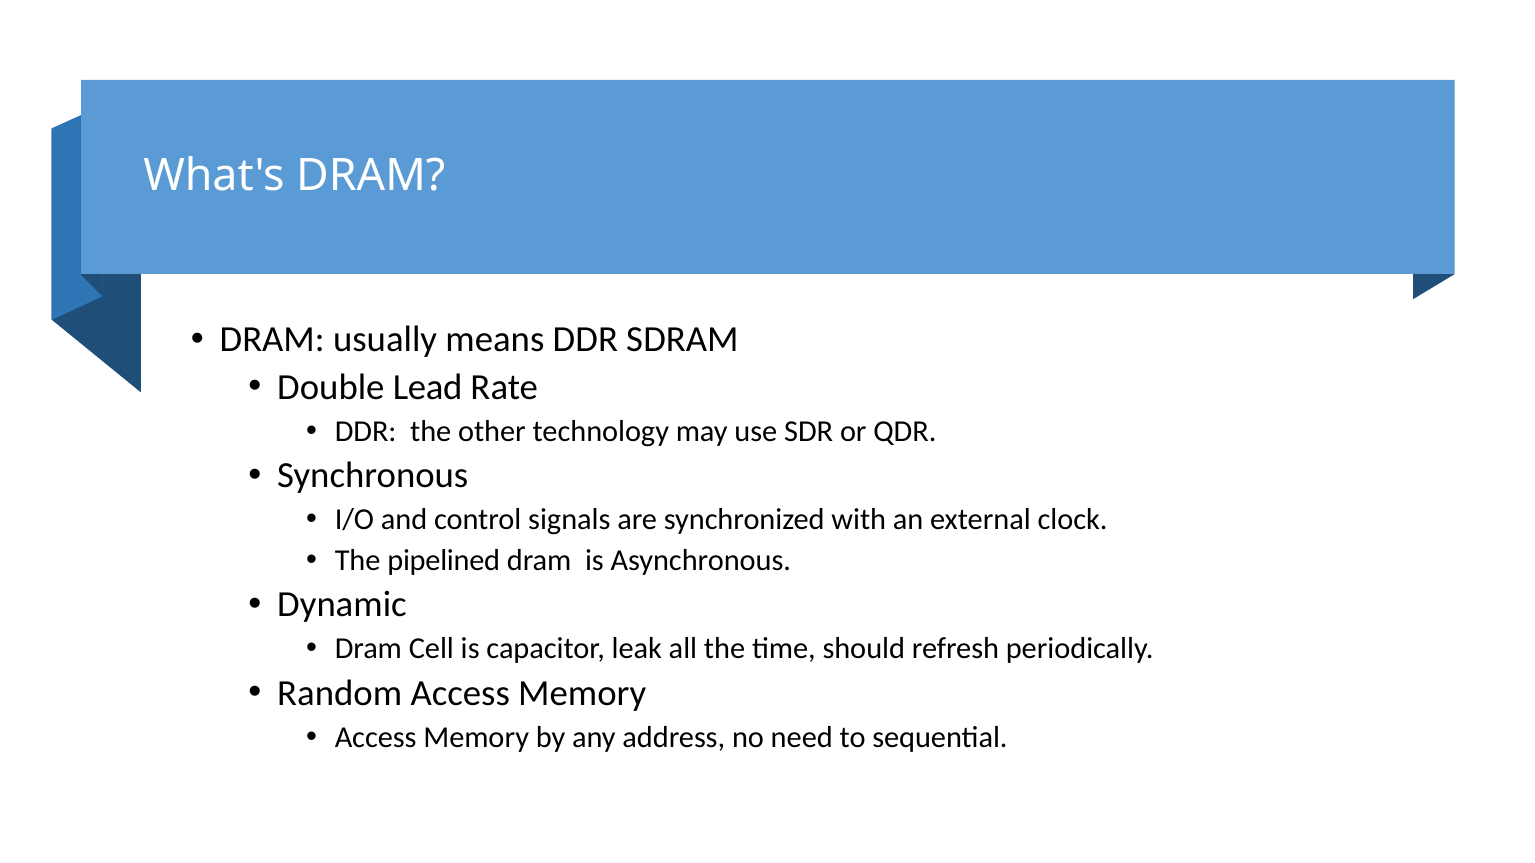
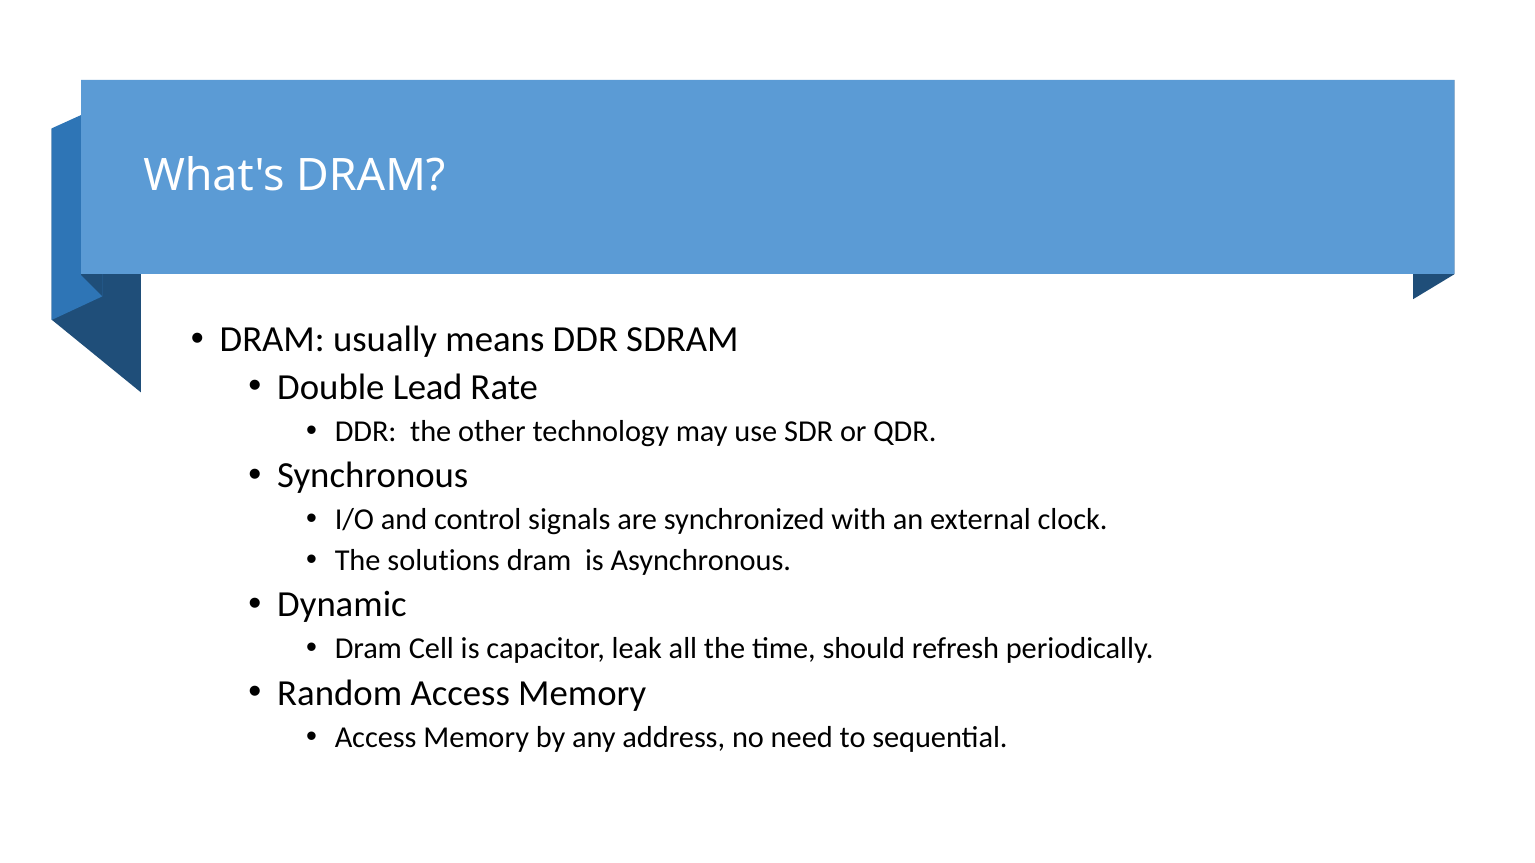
pipelined: pipelined -> solutions
